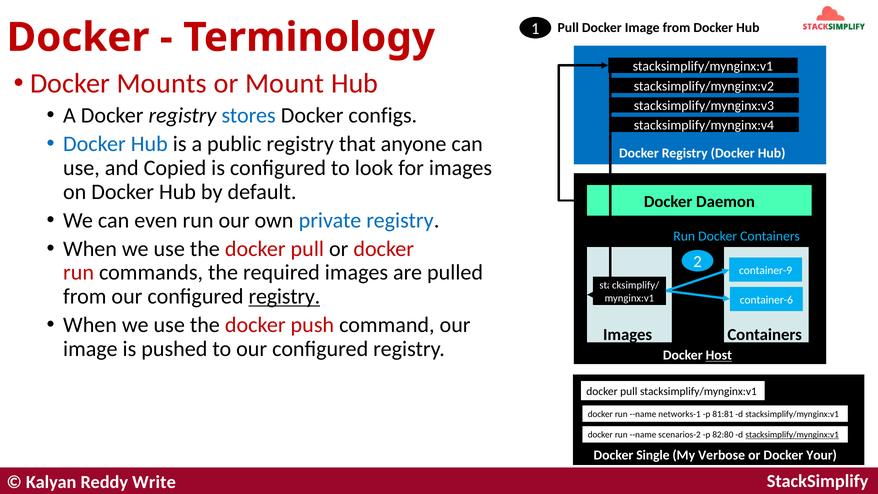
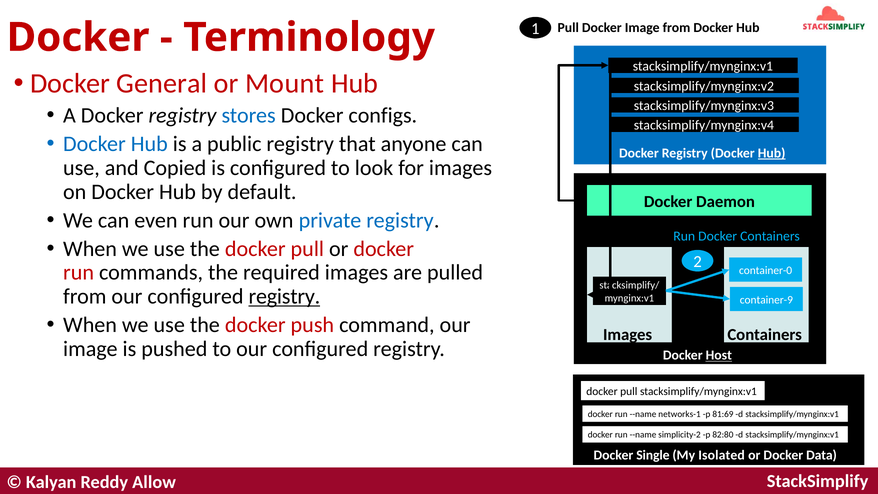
Mounts: Mounts -> General
Hub at (772, 153) underline: none -> present
container-9: container-9 -> container-0
container-6: container-6 -> container-9
81:81: 81:81 -> 81:69
scenarios-2: scenarios-2 -> simplicity-2
stacksimplify/mynginx:v1 at (792, 435) underline: present -> none
Verbose: Verbose -> Isolated
Your: Your -> Data
Write: Write -> Allow
